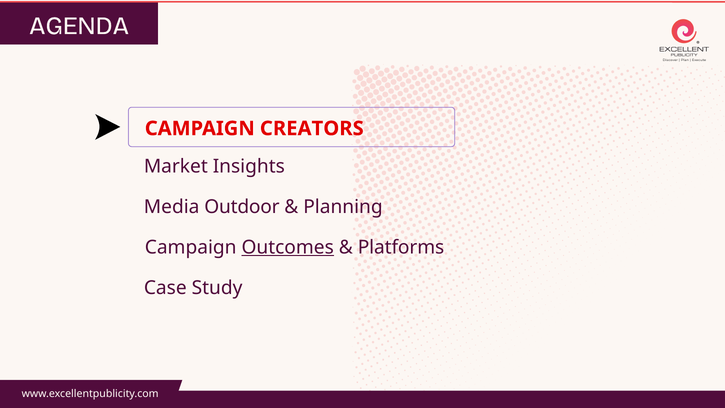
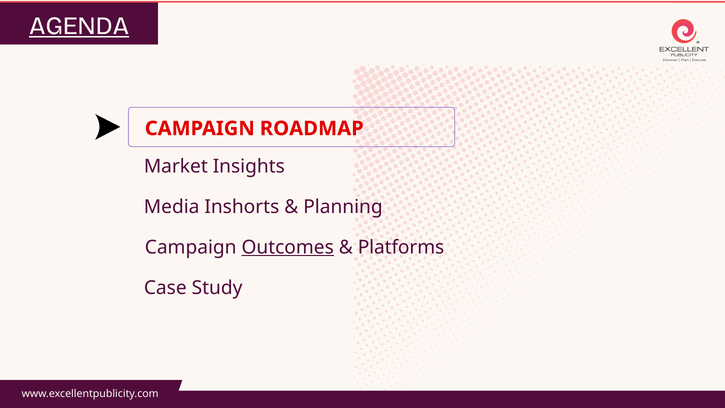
AGENDA underline: none -> present
CREATORS: CREATORS -> ROADMAP
Outdoor: Outdoor -> Inshorts
